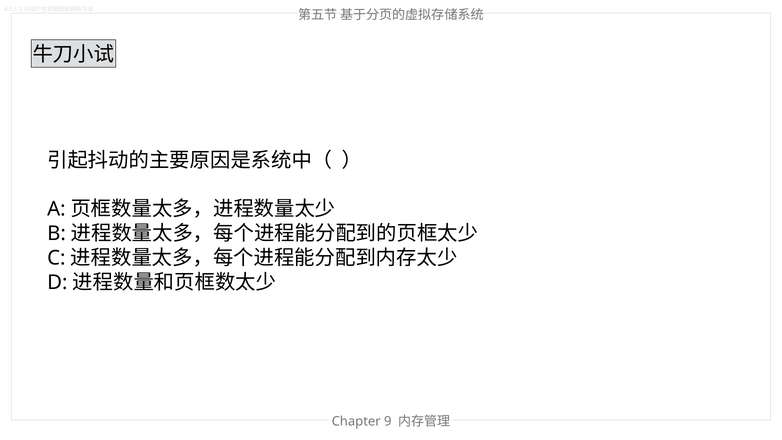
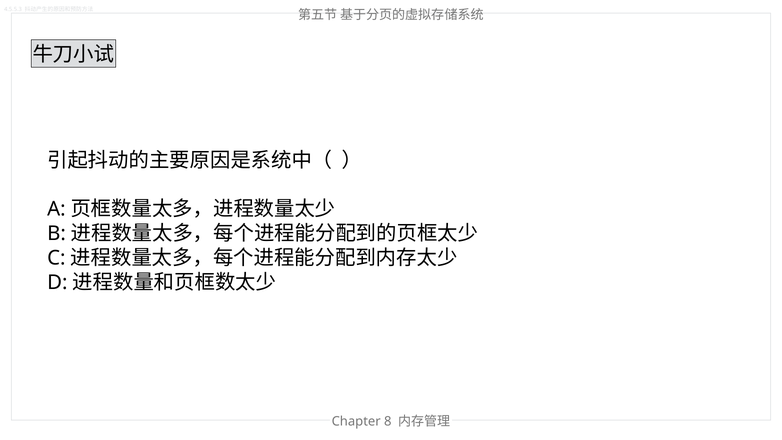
9: 9 -> 8
